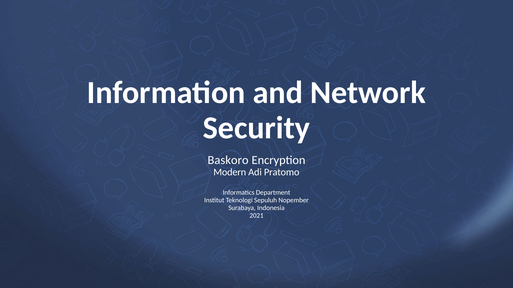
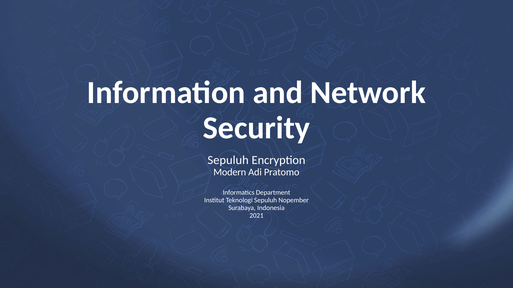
Baskoro at (228, 160): Baskoro -> Sepuluh
